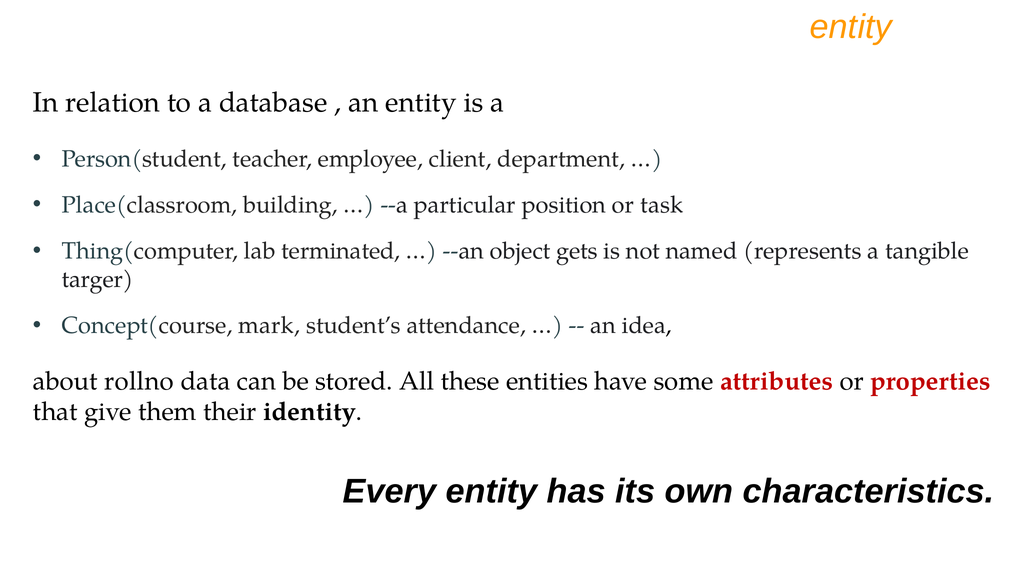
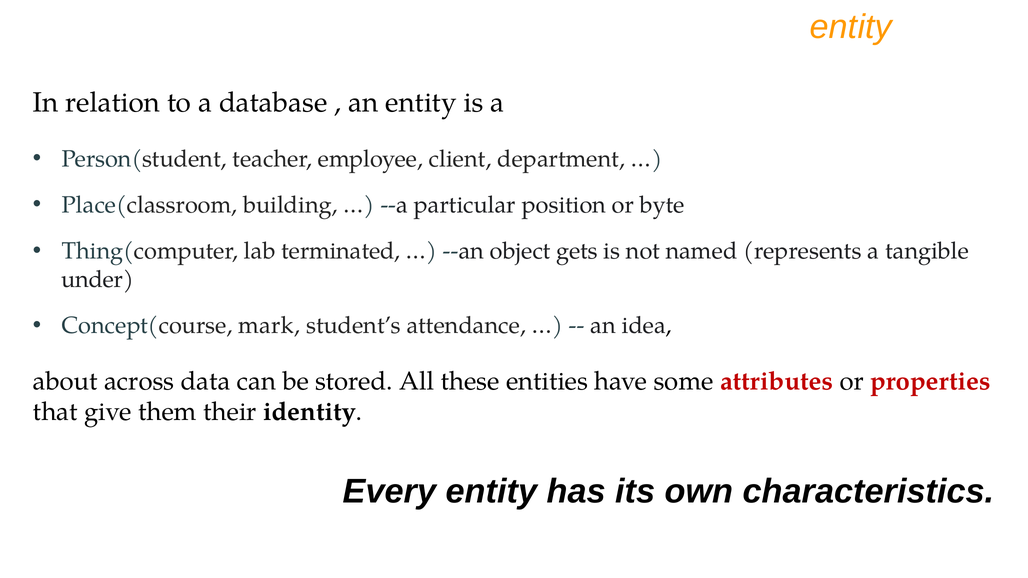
task: task -> byte
targer: targer -> under
rollno: rollno -> across
